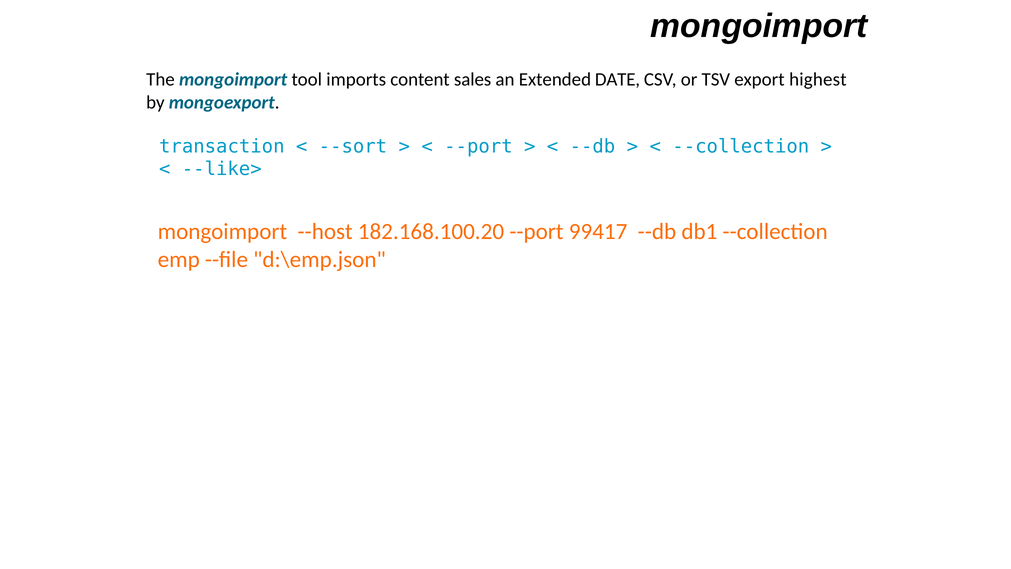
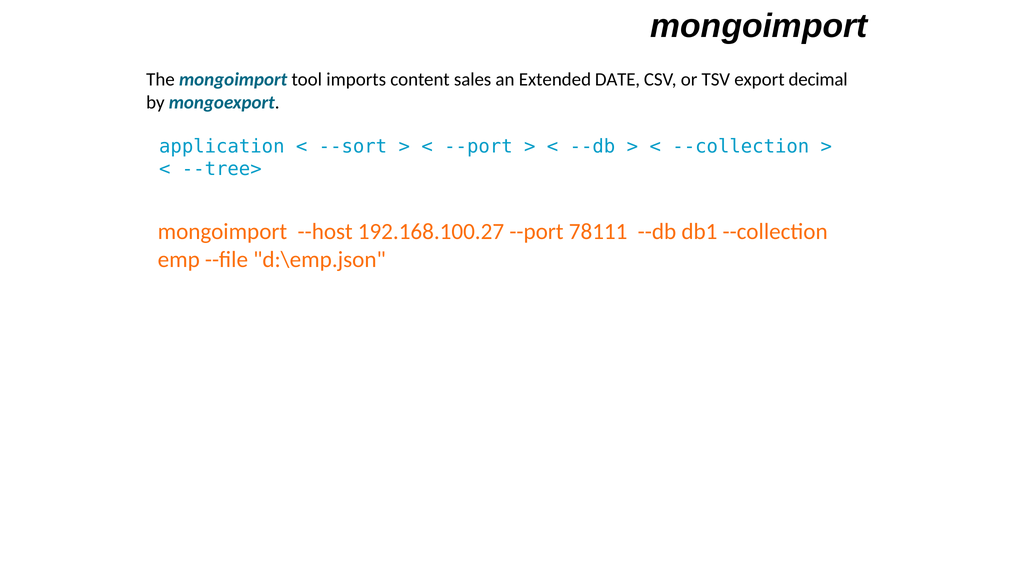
highest: highest -> decimal
transaction: transaction -> application
--like>: --like> -> --tree>
182.168.100.20: 182.168.100.20 -> 192.168.100.27
99417: 99417 -> 78111
